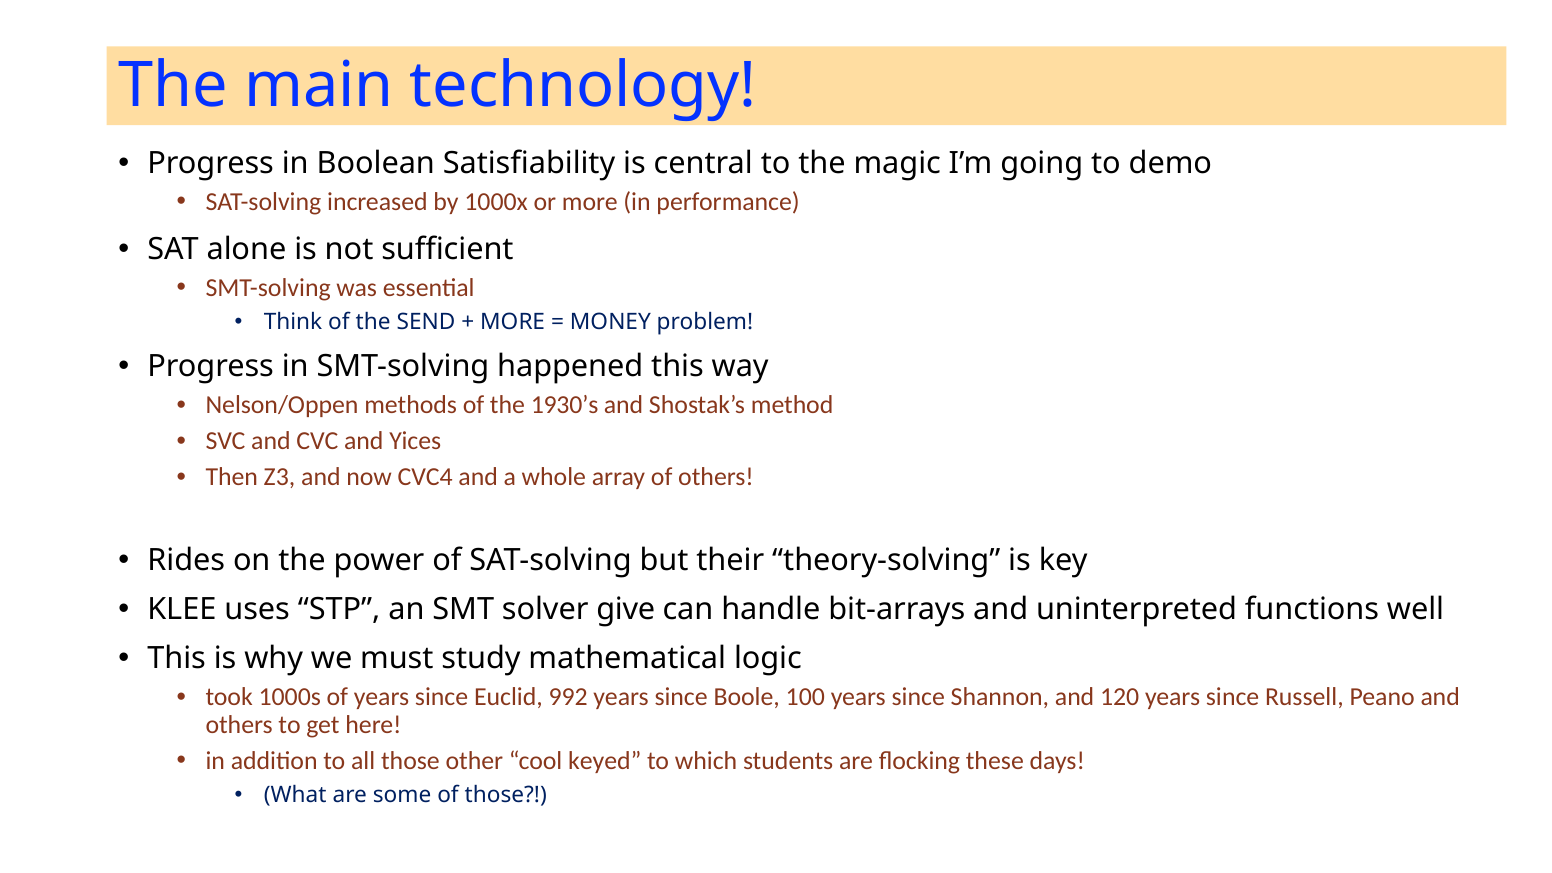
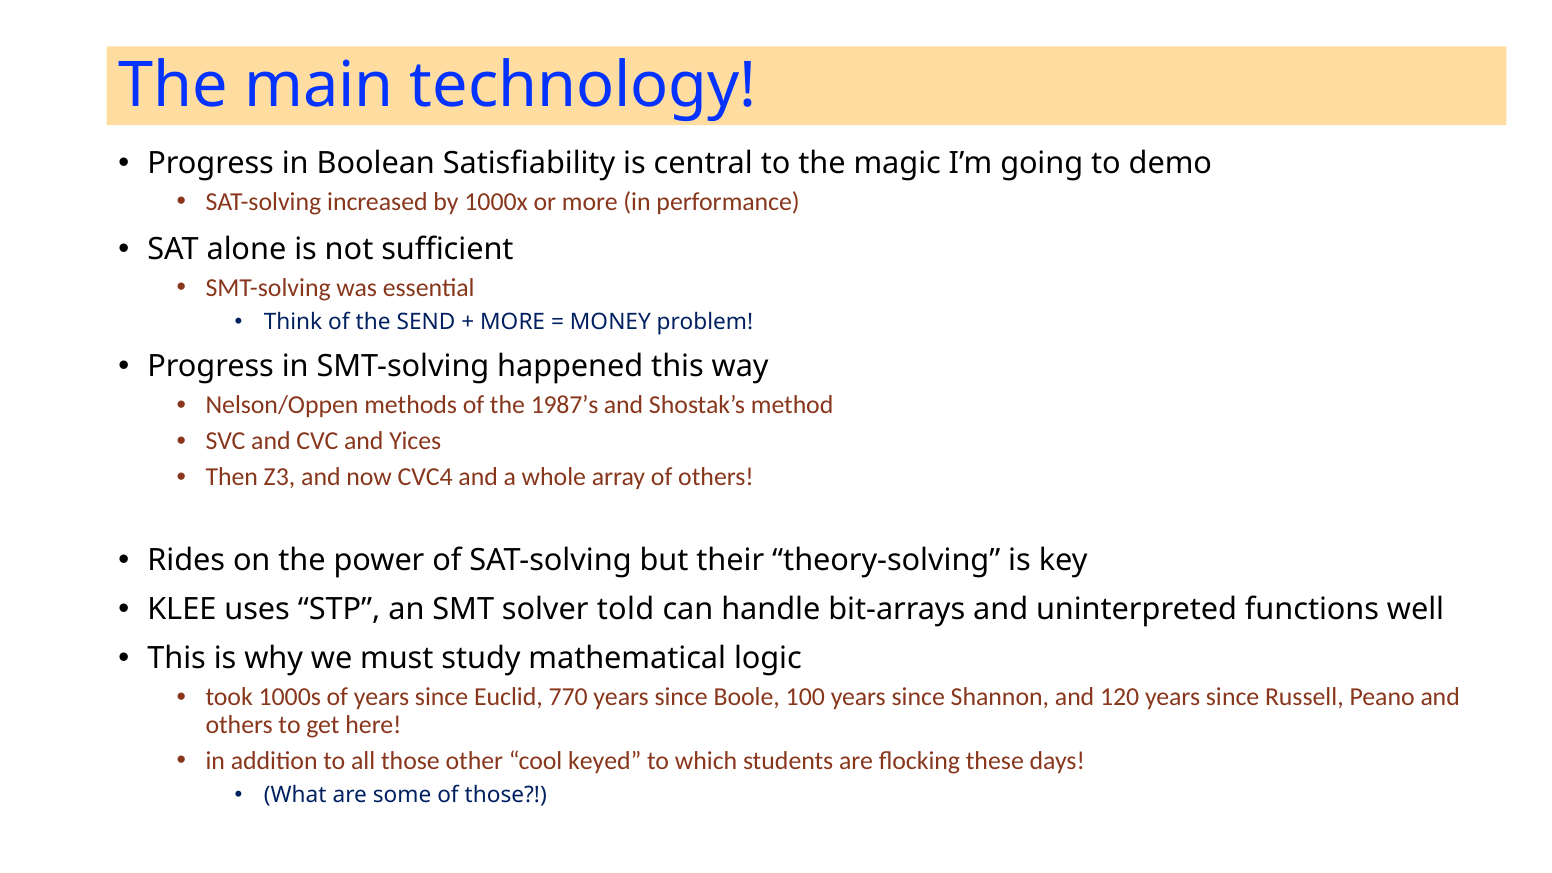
1930’s: 1930’s -> 1987’s
give: give -> told
992: 992 -> 770
